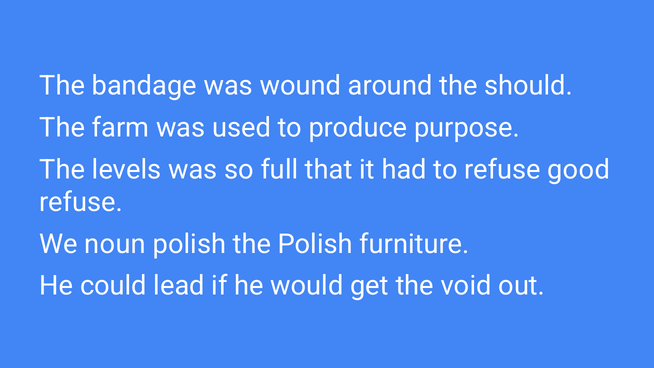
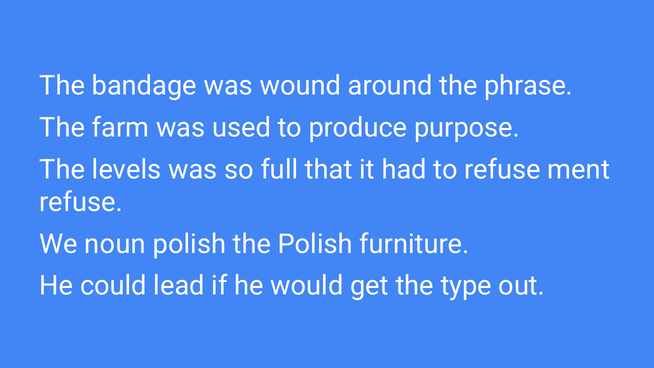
should: should -> phrase
good: good -> ment
void: void -> type
